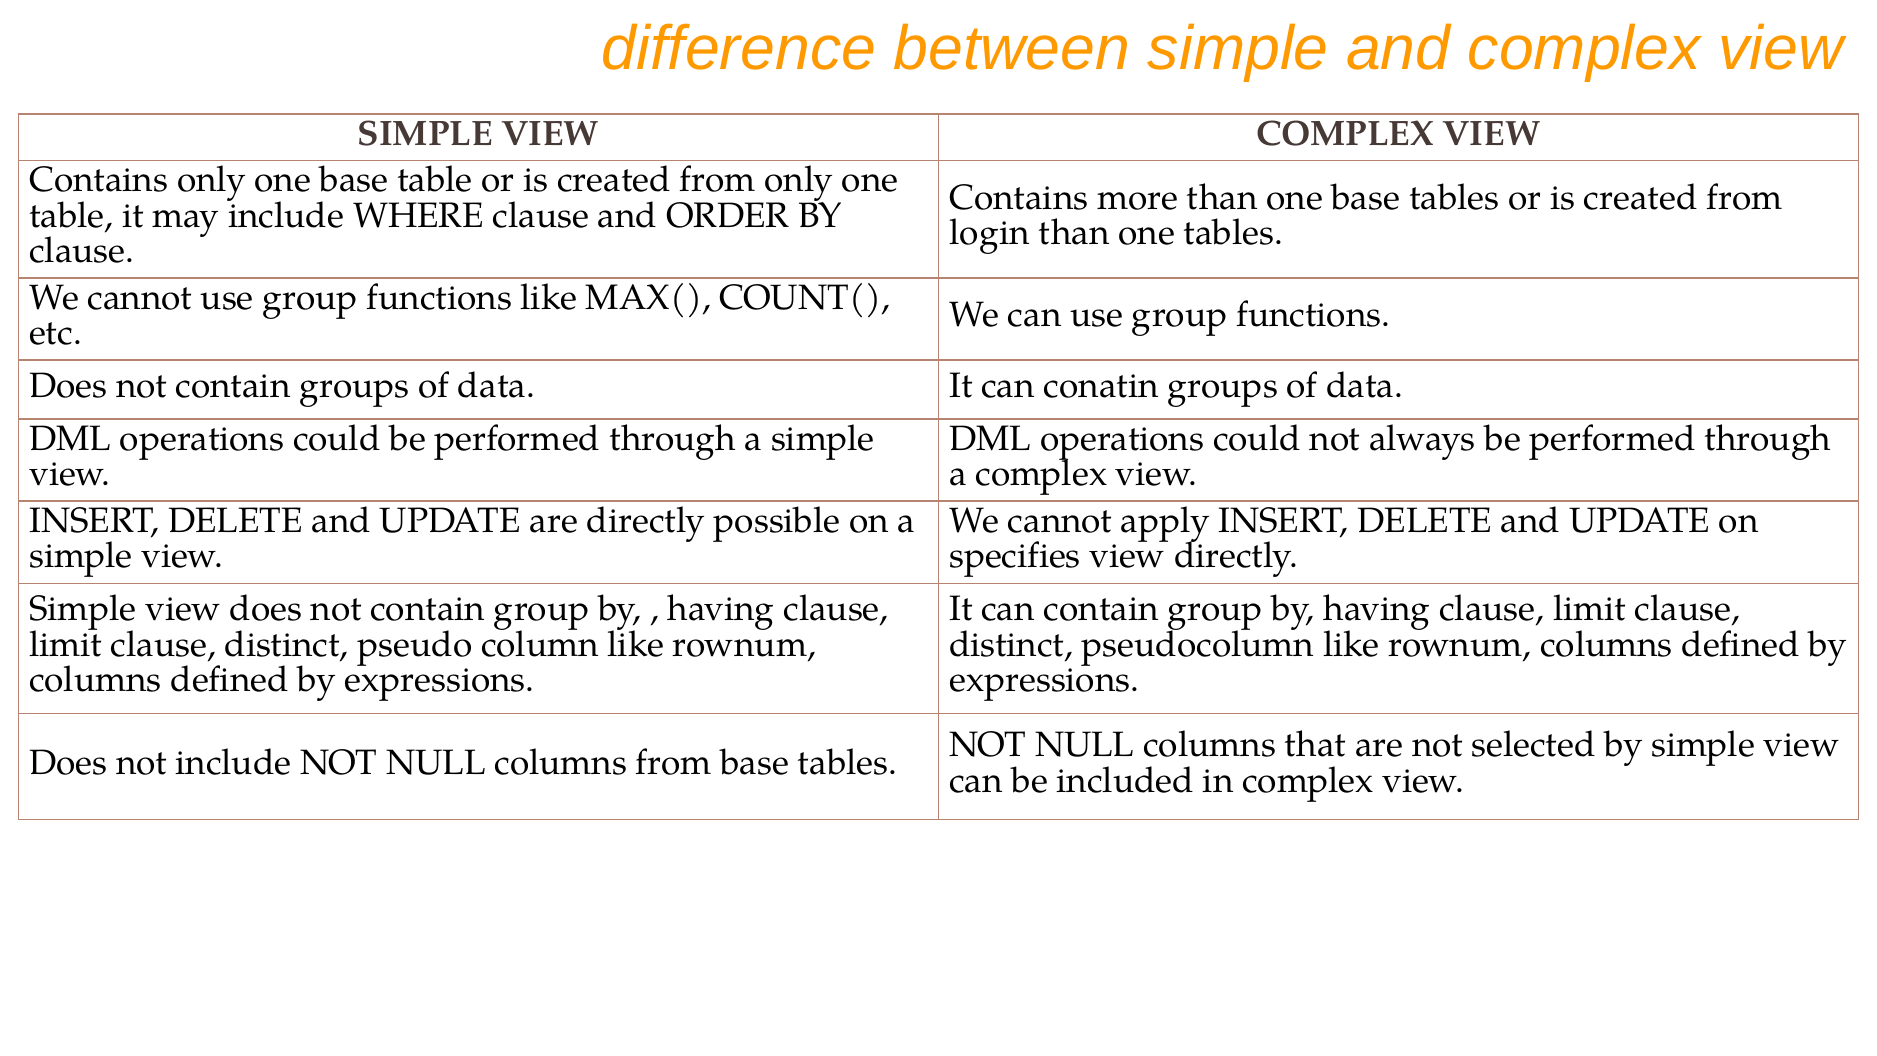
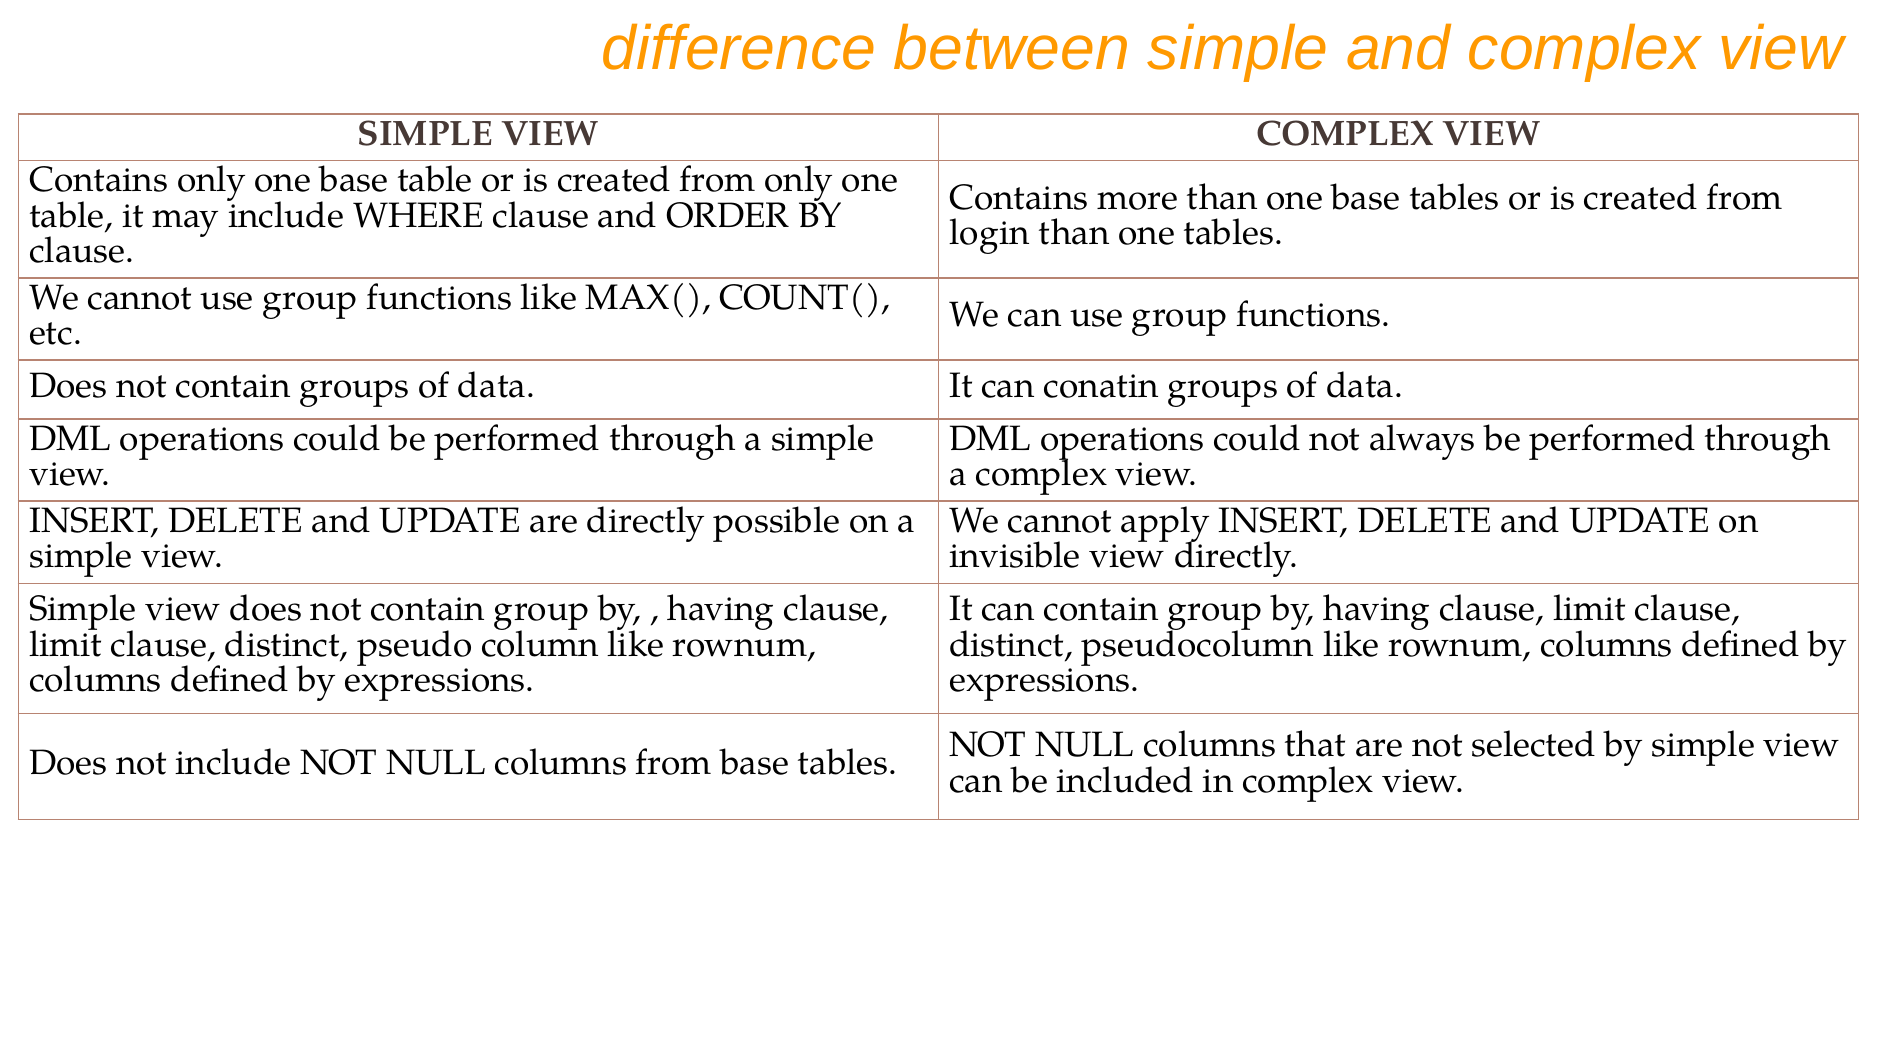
specifies: specifies -> invisible
